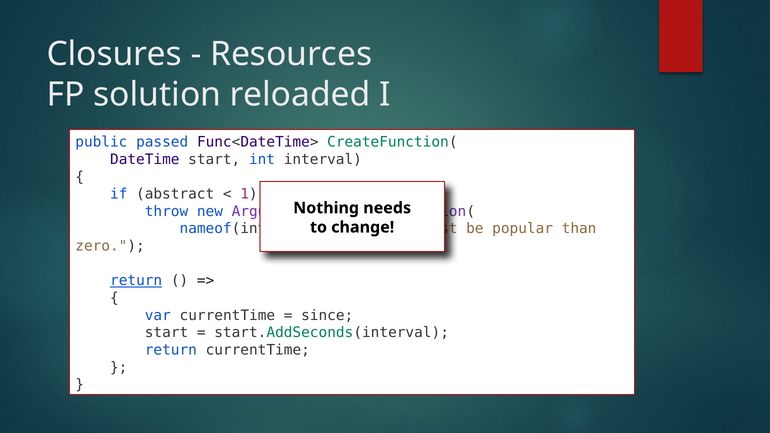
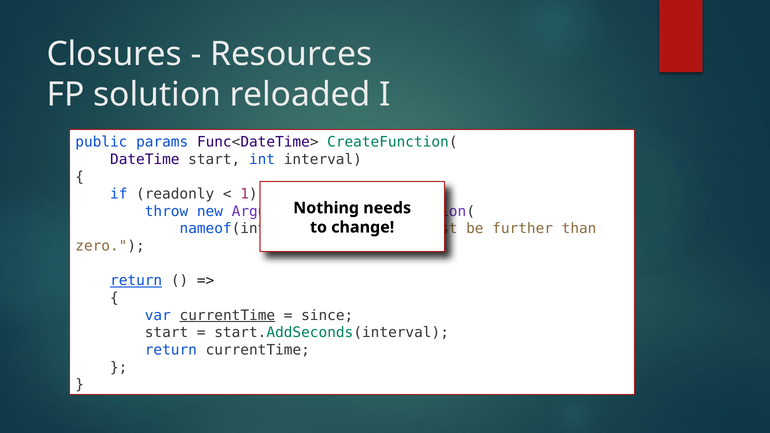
passed: passed -> params
abstract: abstract -> readonly
popular: popular -> further
currentTime at (227, 315) underline: none -> present
